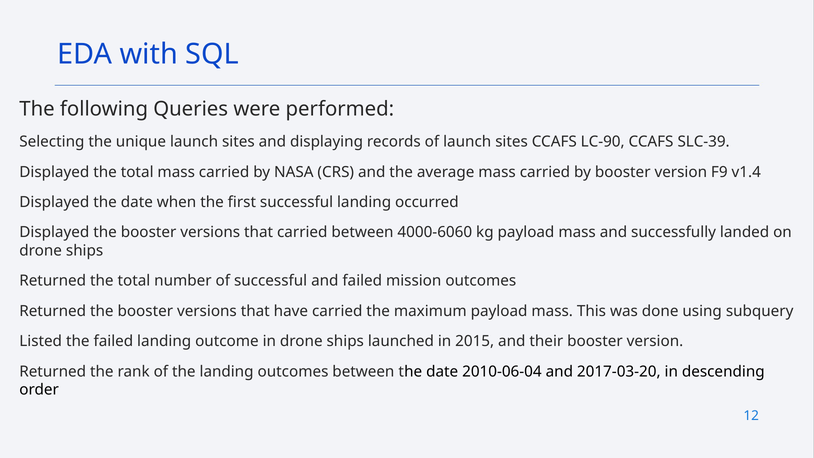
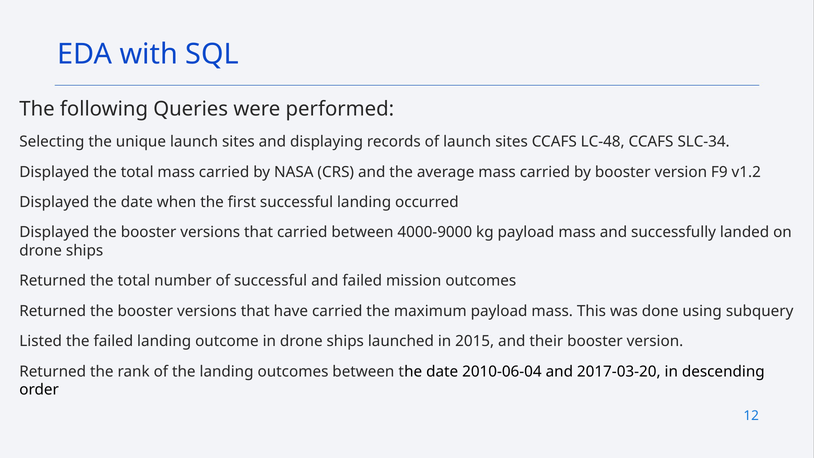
LC-90: LC-90 -> LC-48
SLC-39: SLC-39 -> SLC-34
v1.4: v1.4 -> v1.2
4000-6060: 4000-6060 -> 4000-9000
